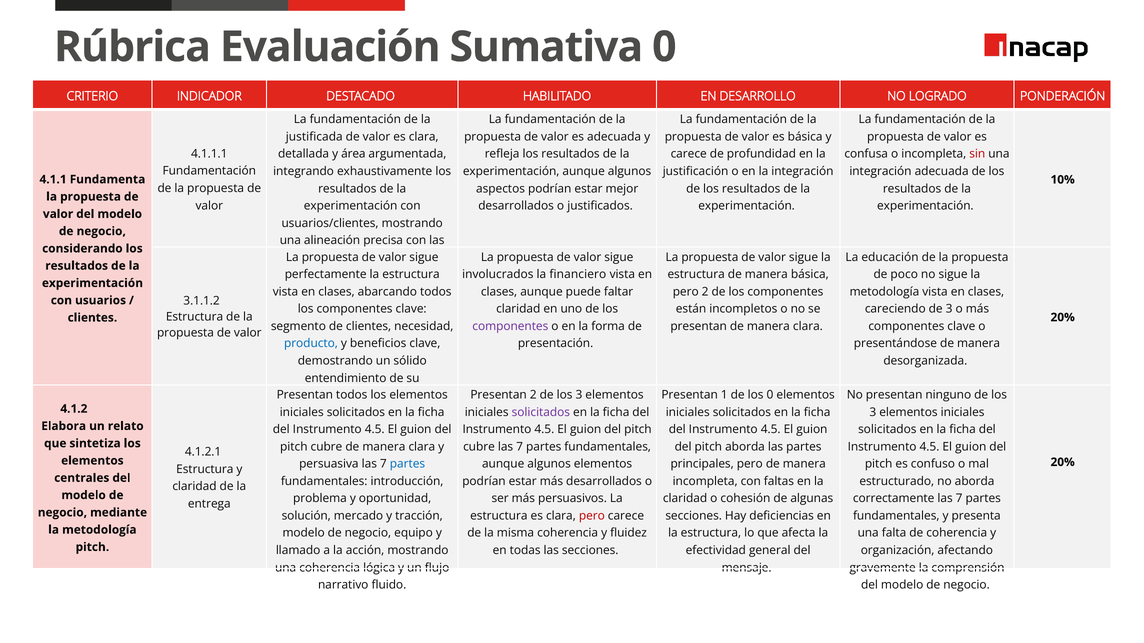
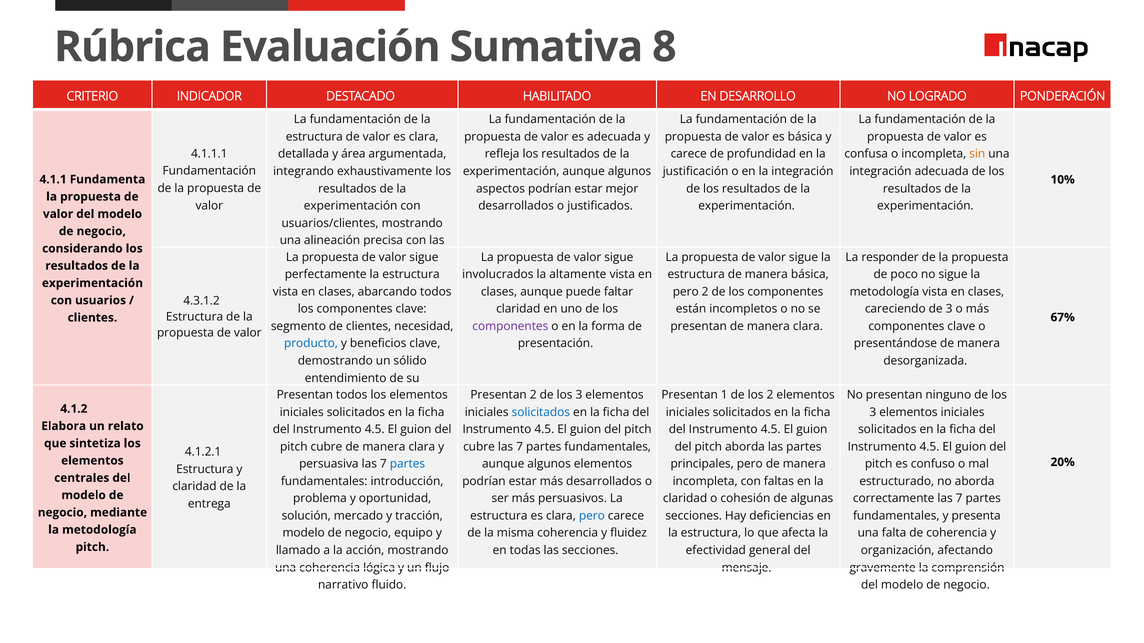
Sumativa 0: 0 -> 8
justificada at (314, 137): justificada -> estructura
sin colour: red -> orange
educación: educación -> responder
financiero: financiero -> altamente
3.1.1.2: 3.1.1.2 -> 4.3.1.2
20% at (1063, 318): 20% -> 67%
los 0: 0 -> 2
solicitados at (541, 412) colour: purple -> blue
pero at (592, 516) colour: red -> blue
